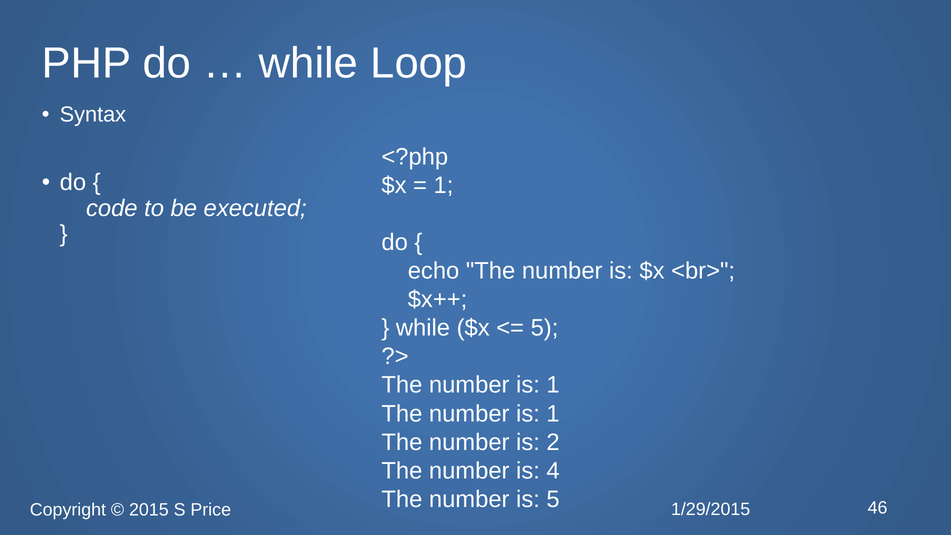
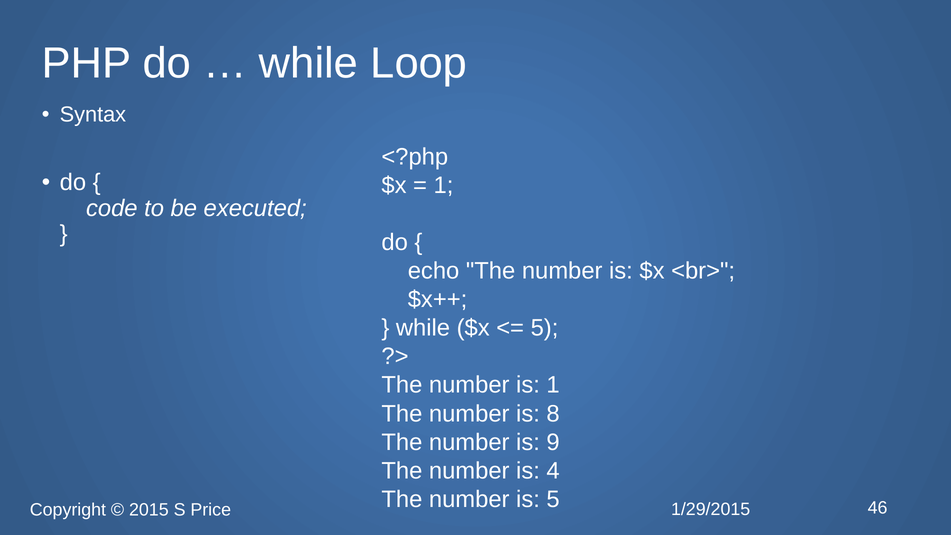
1 at (553, 414): 1 -> 8
2: 2 -> 9
